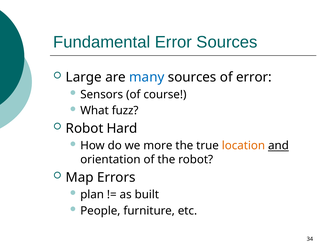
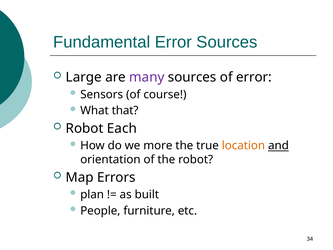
many colour: blue -> purple
fuzz: fuzz -> that
Hard: Hard -> Each
